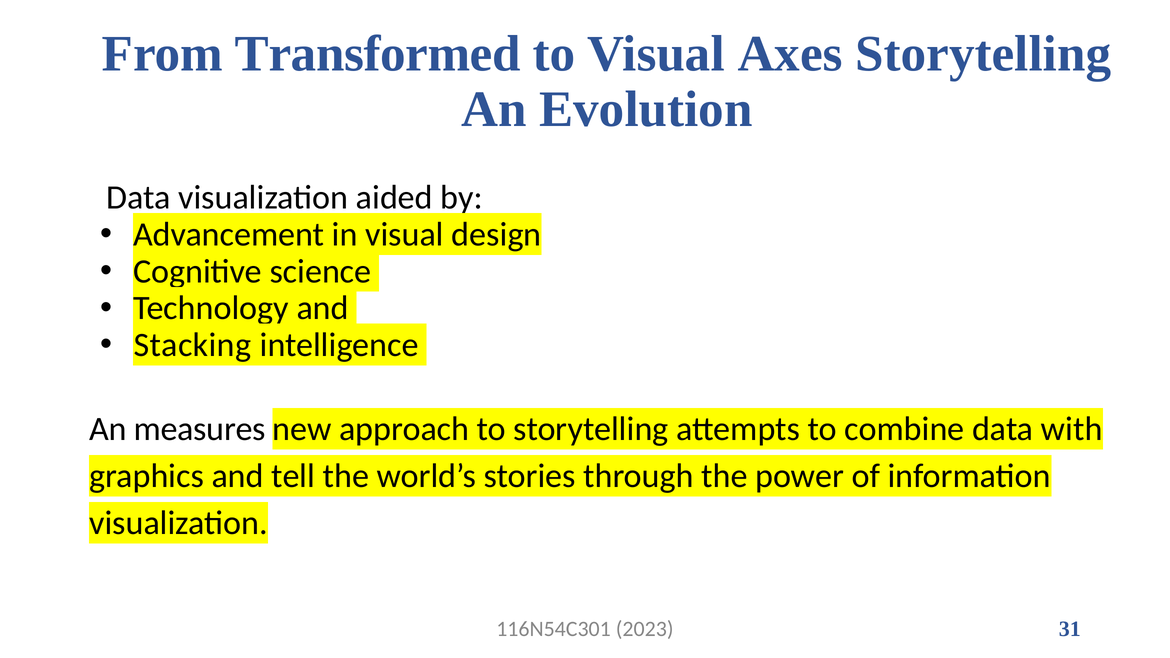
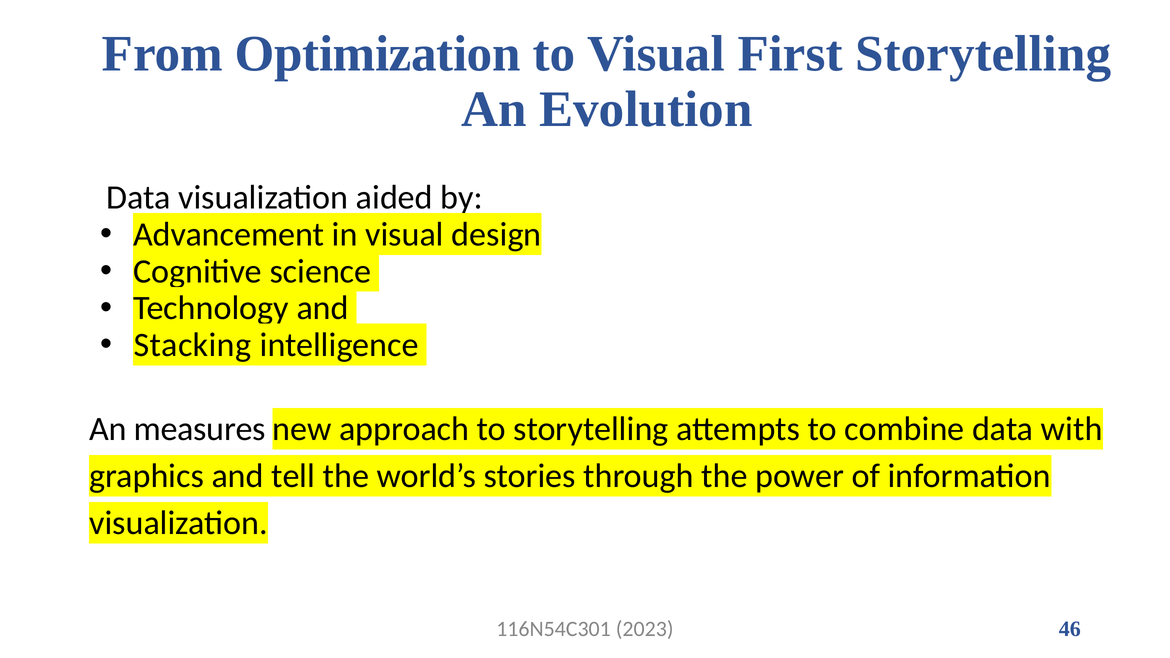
Transformed: Transformed -> Optimization
Axes: Axes -> First
31: 31 -> 46
